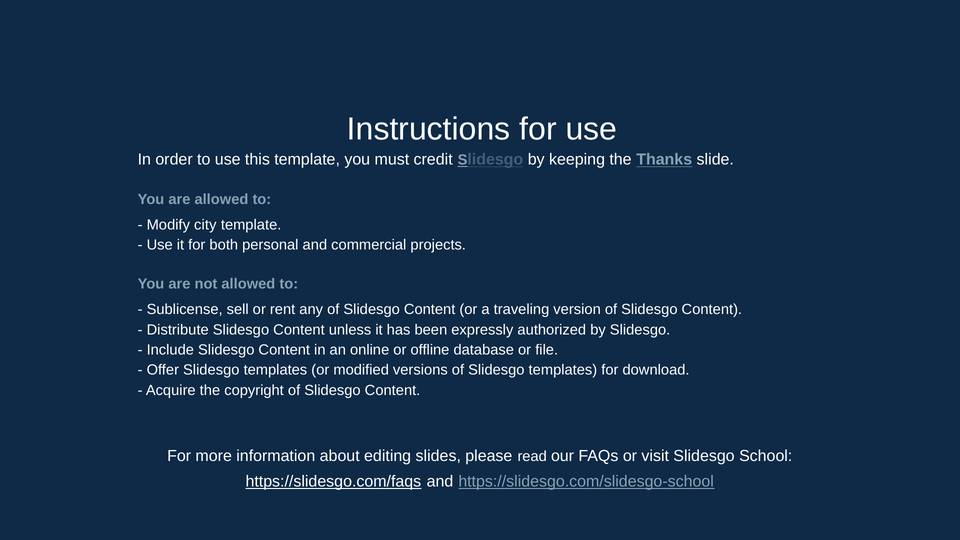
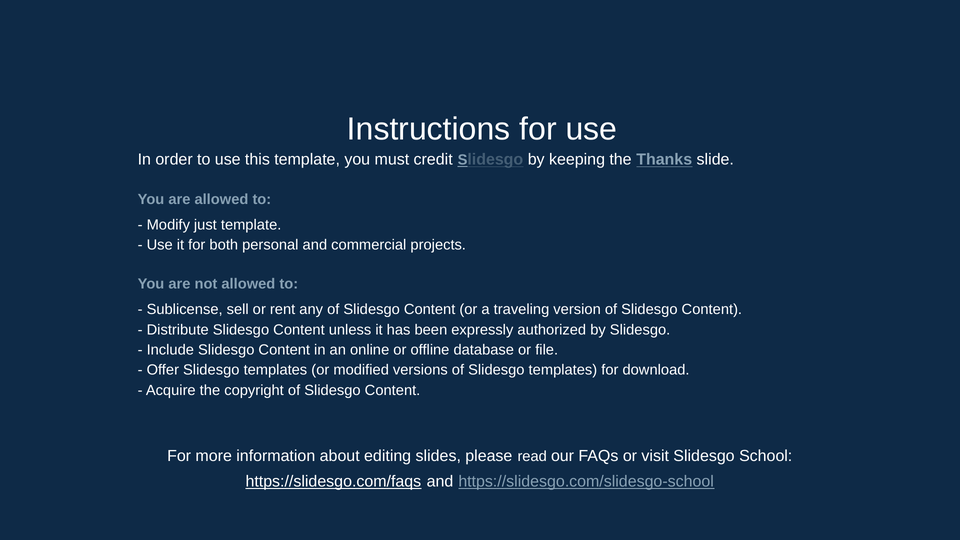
city: city -> just
